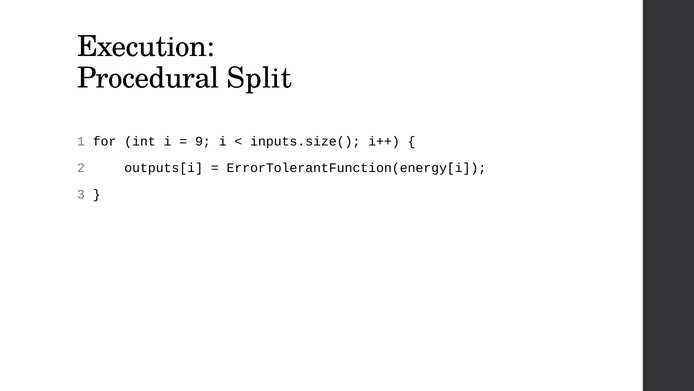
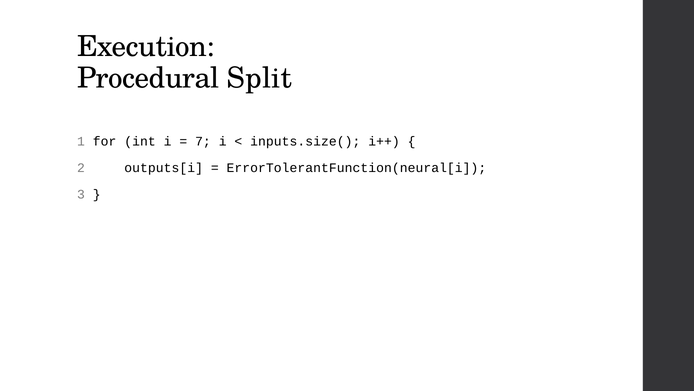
9: 9 -> 7
ErrorTolerantFunction(energy[i: ErrorTolerantFunction(energy[i -> ErrorTolerantFunction(neural[i
